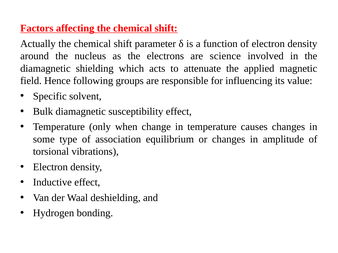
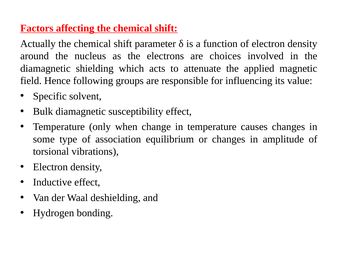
science: science -> choices
